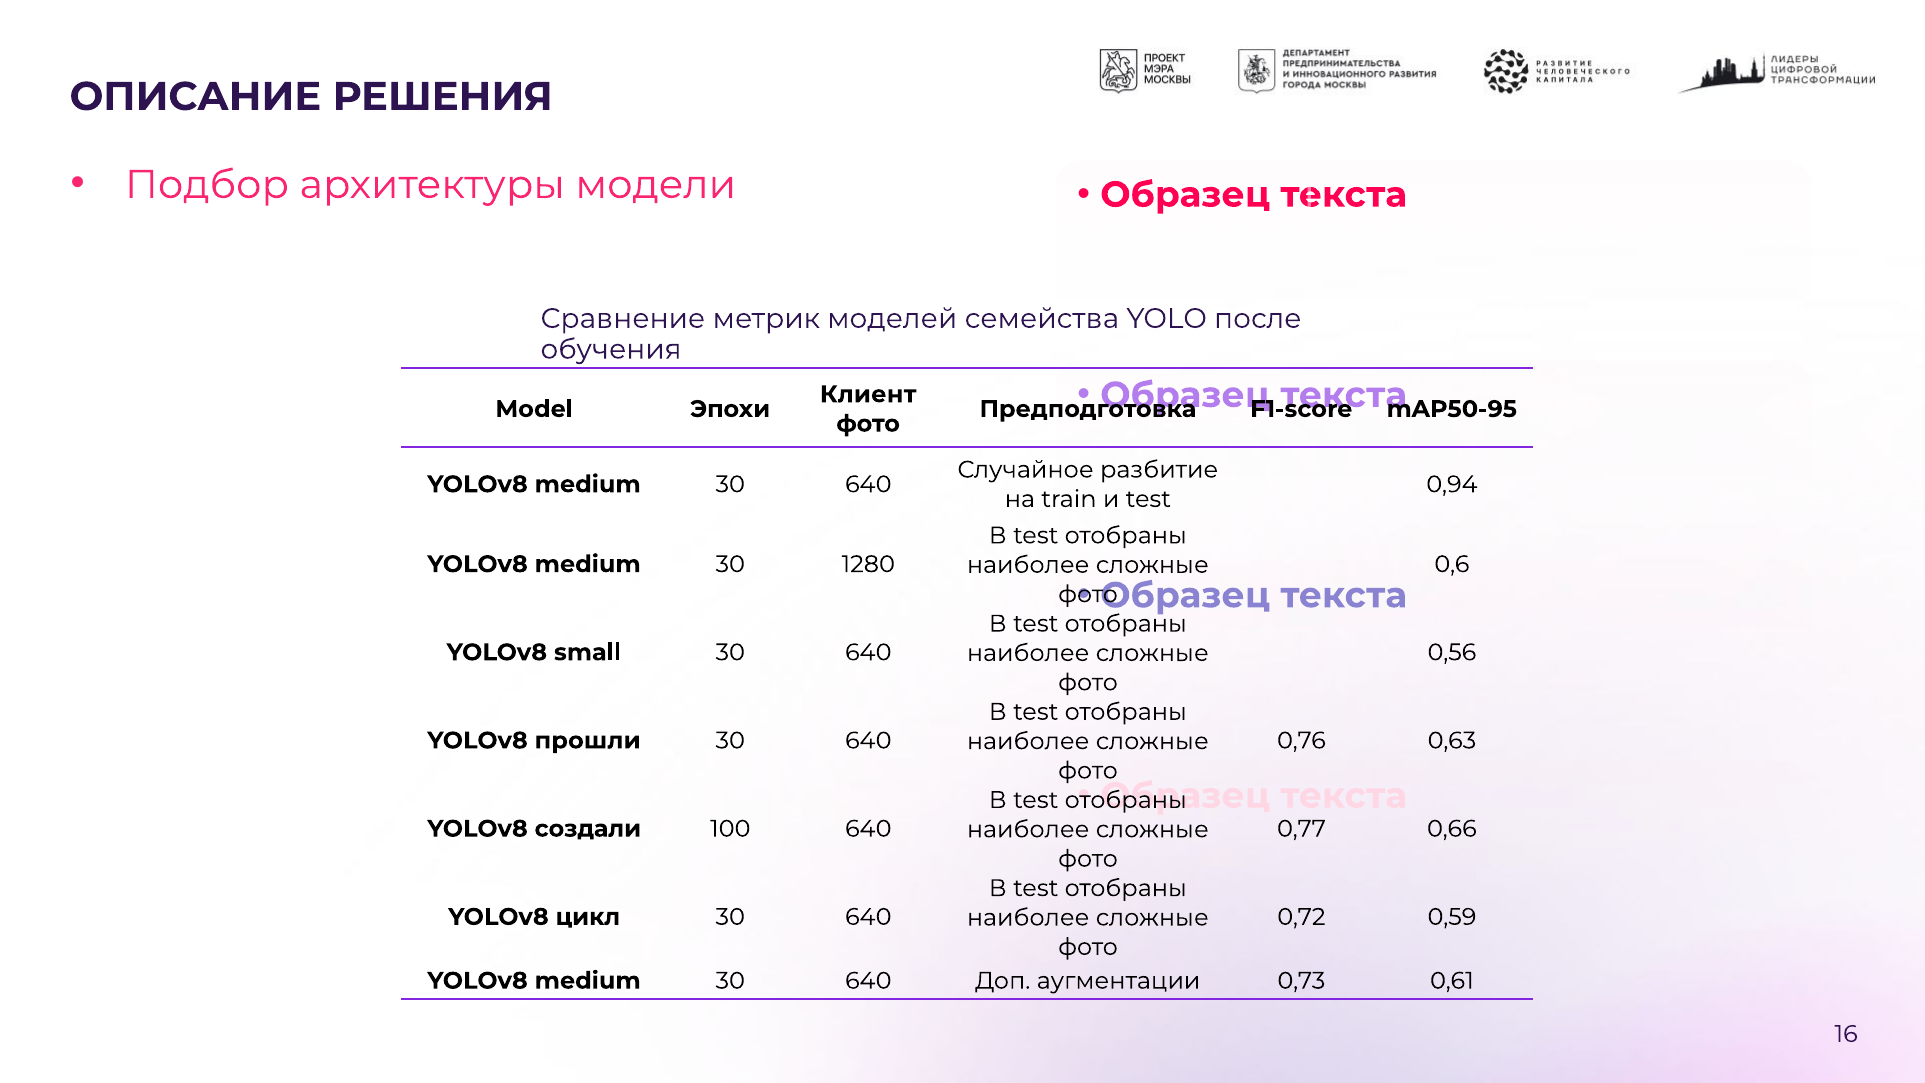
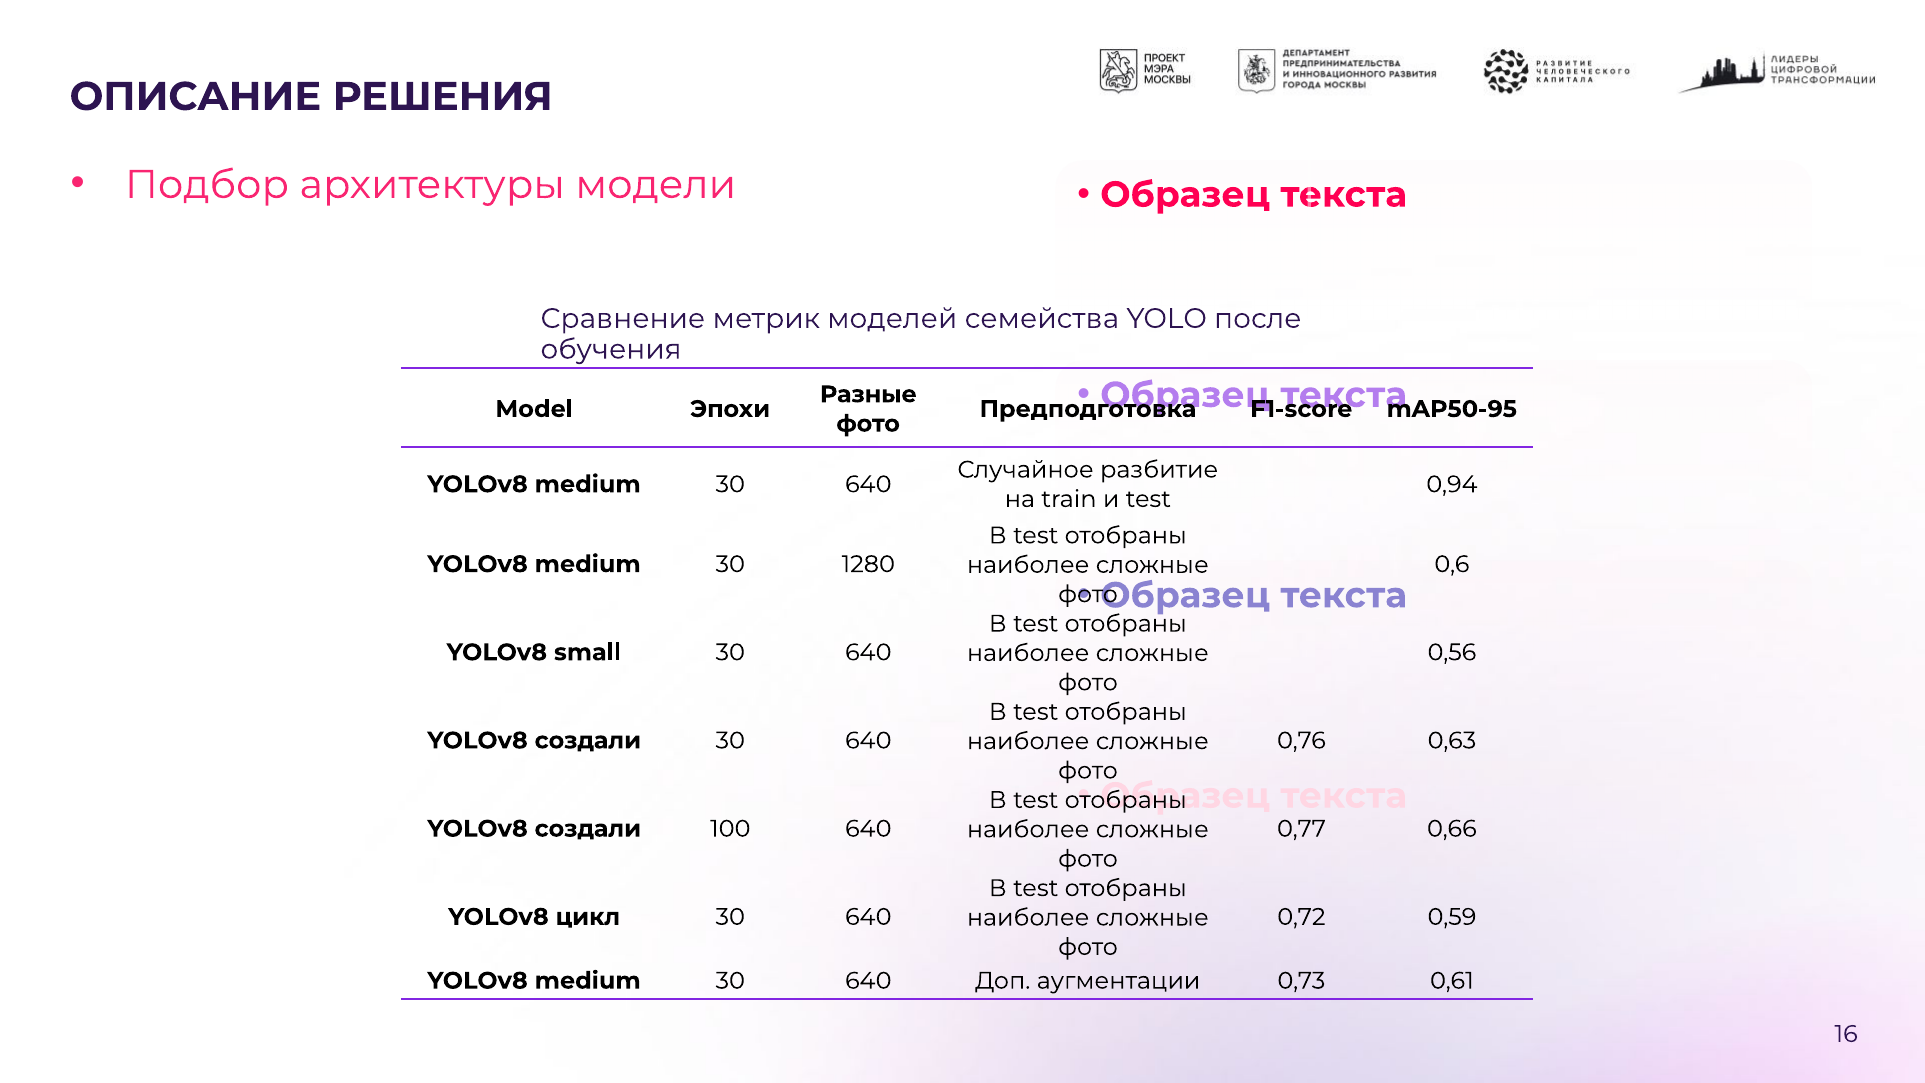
Клиент: Клиент -> Разные
прошли at (588, 740): прошли -> создали
